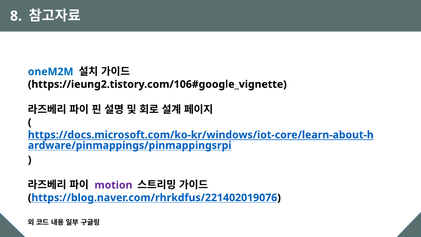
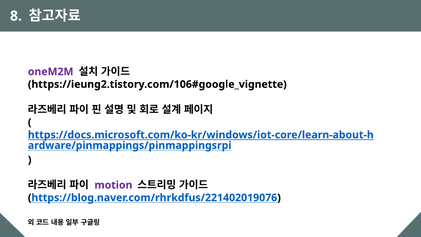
oneM2M colour: blue -> purple
